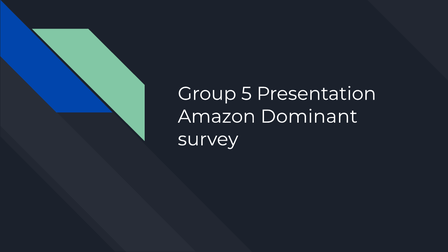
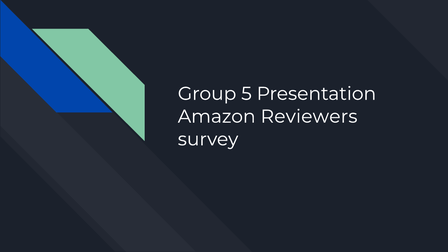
Dominant: Dominant -> Reviewers
